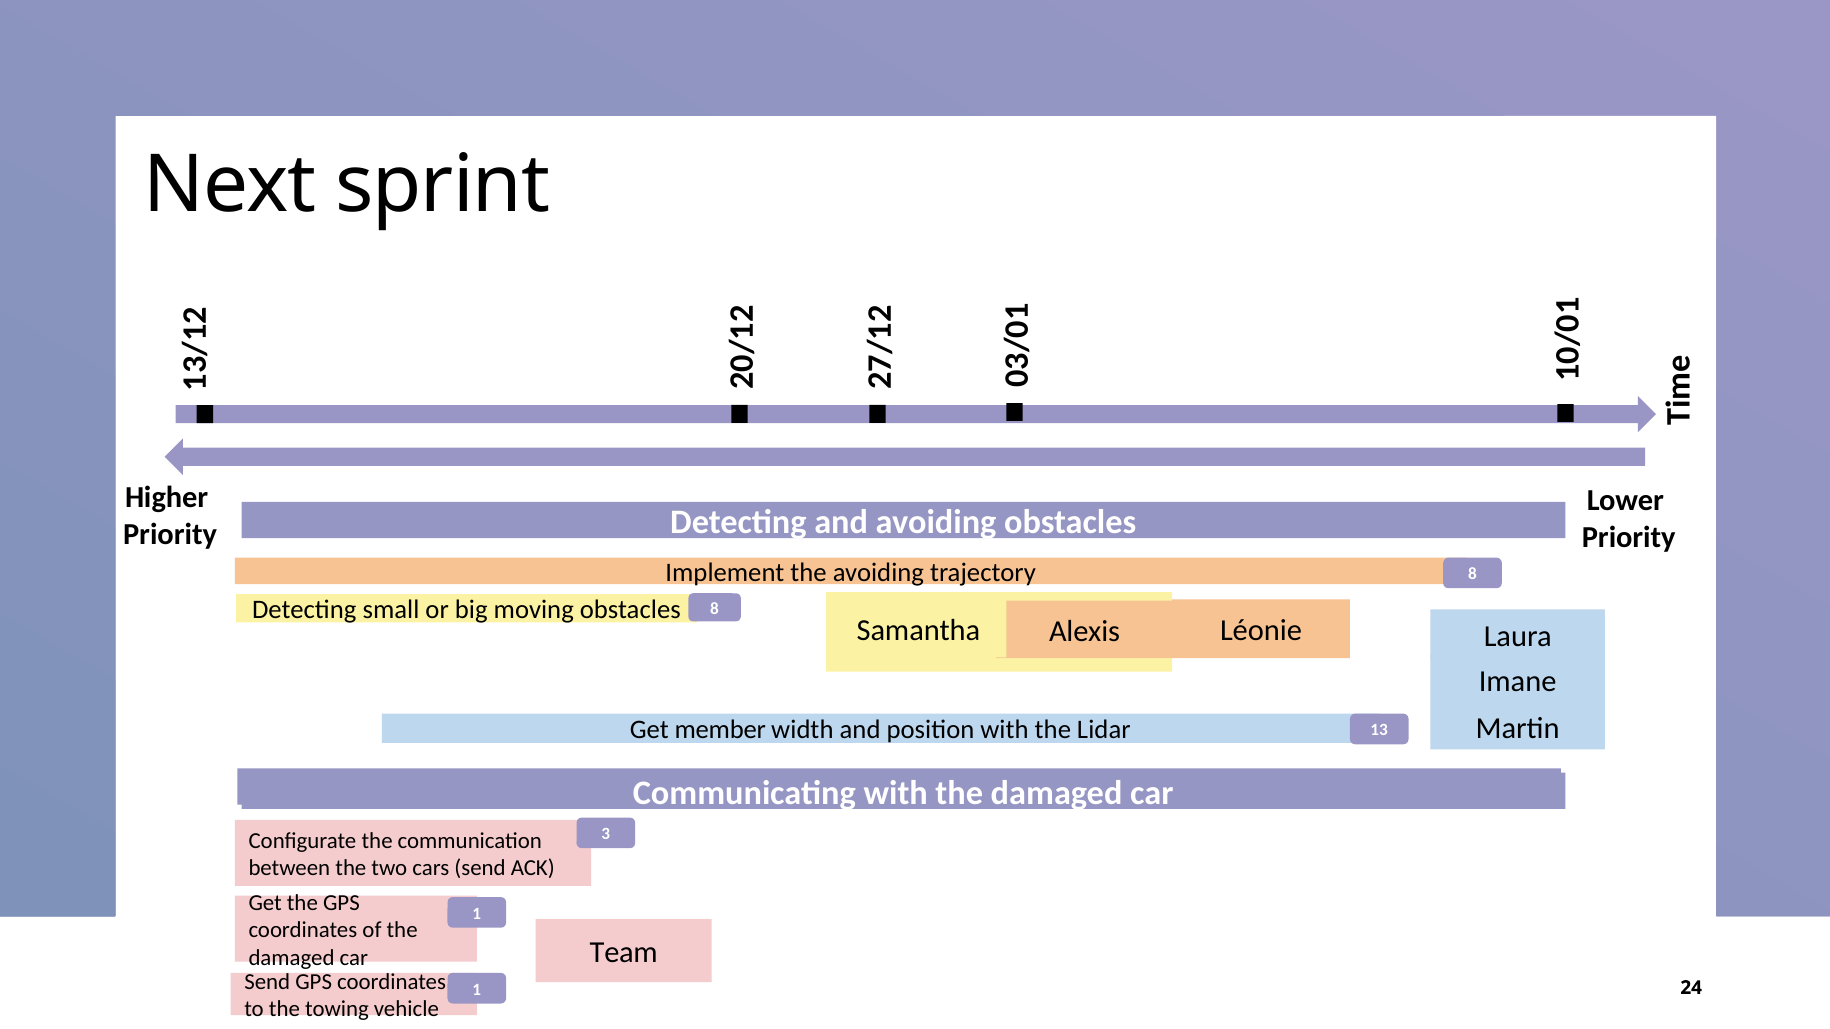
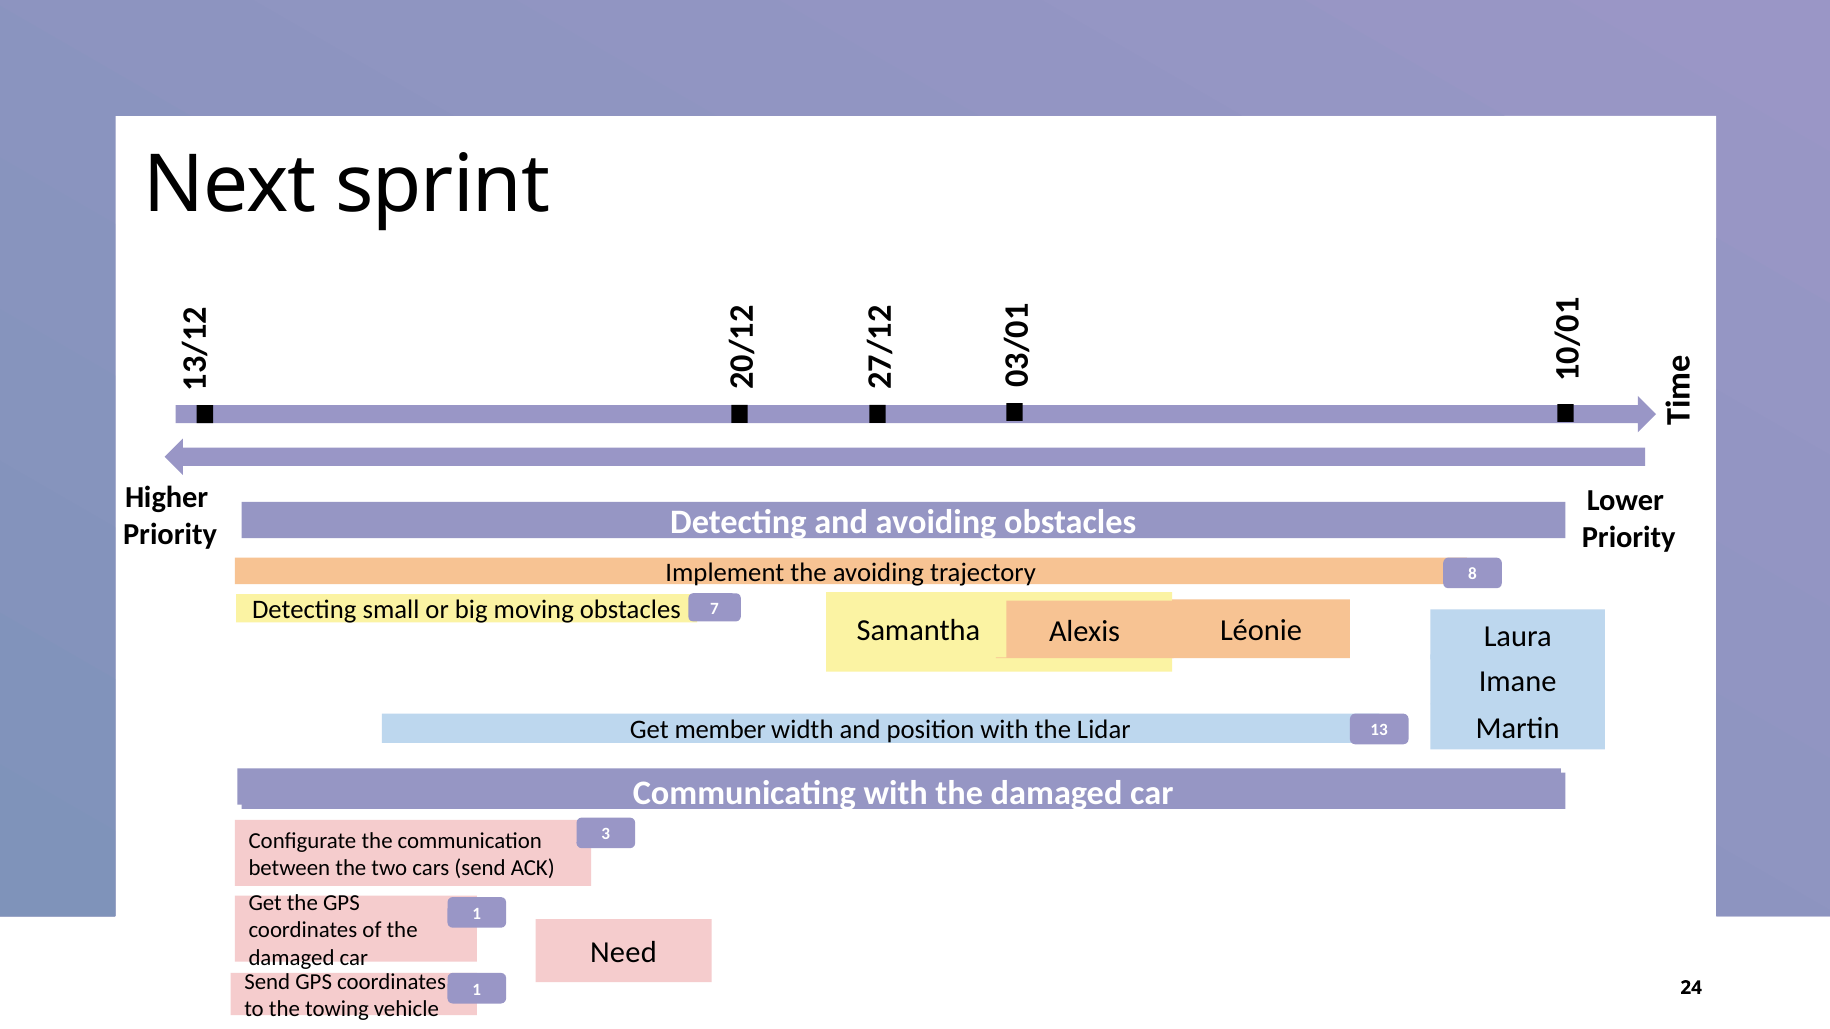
obstacles 8: 8 -> 7
Team: Team -> Need
